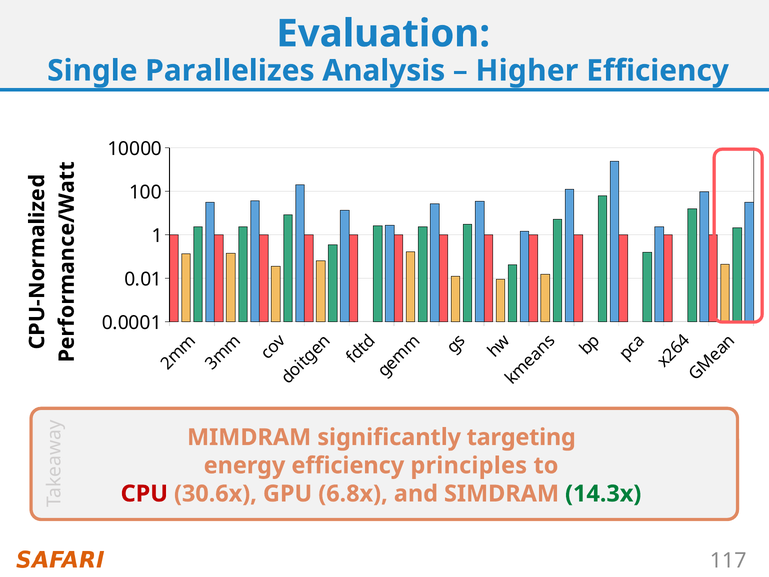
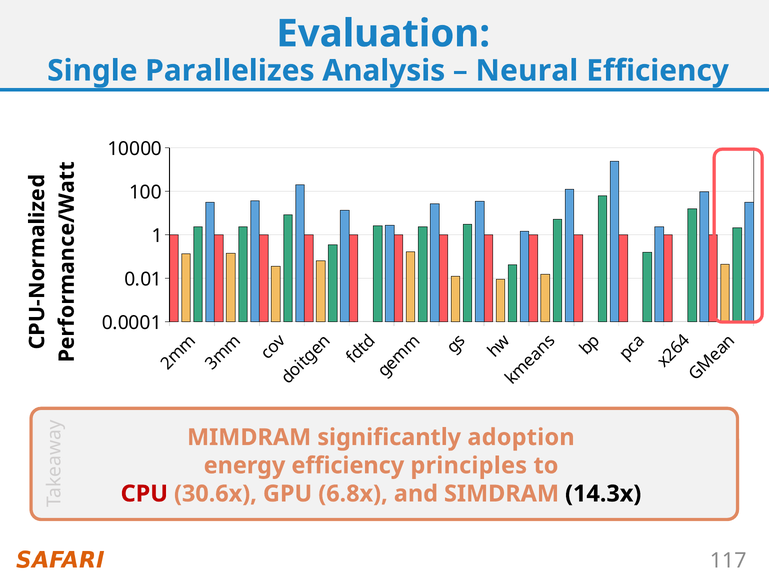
Higher: Higher -> Neural
targeting: targeting -> adoption
14.3x colour: green -> black
